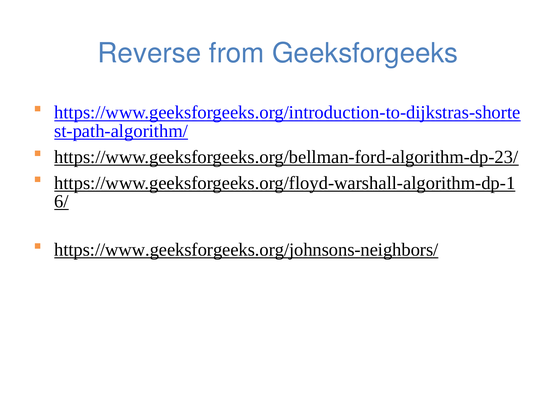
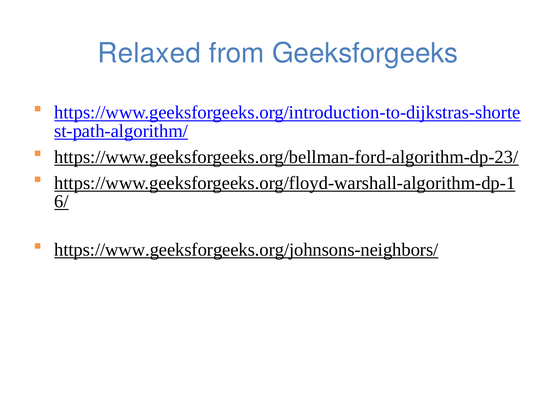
Reverse: Reverse -> Relaxed
